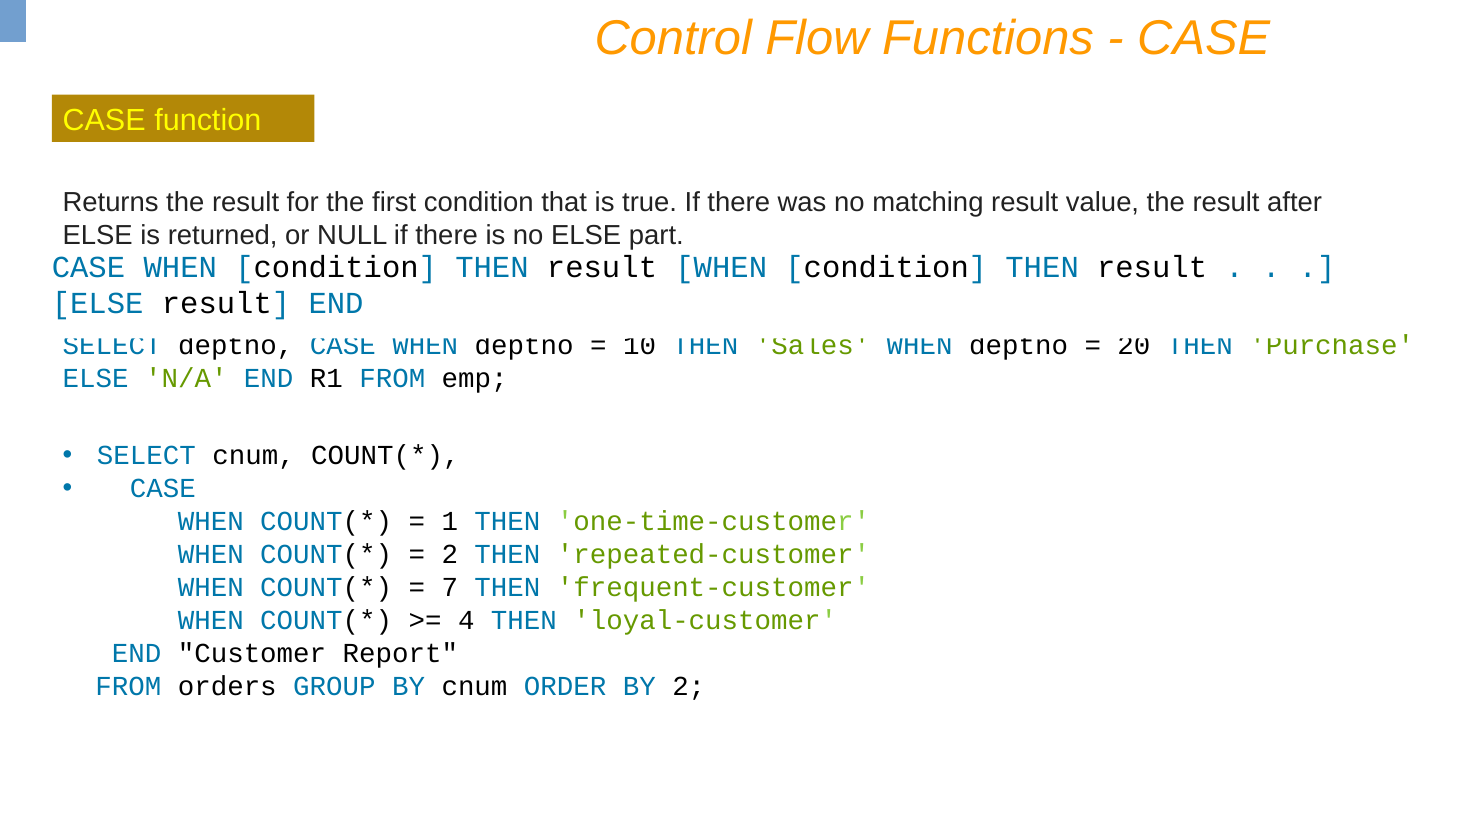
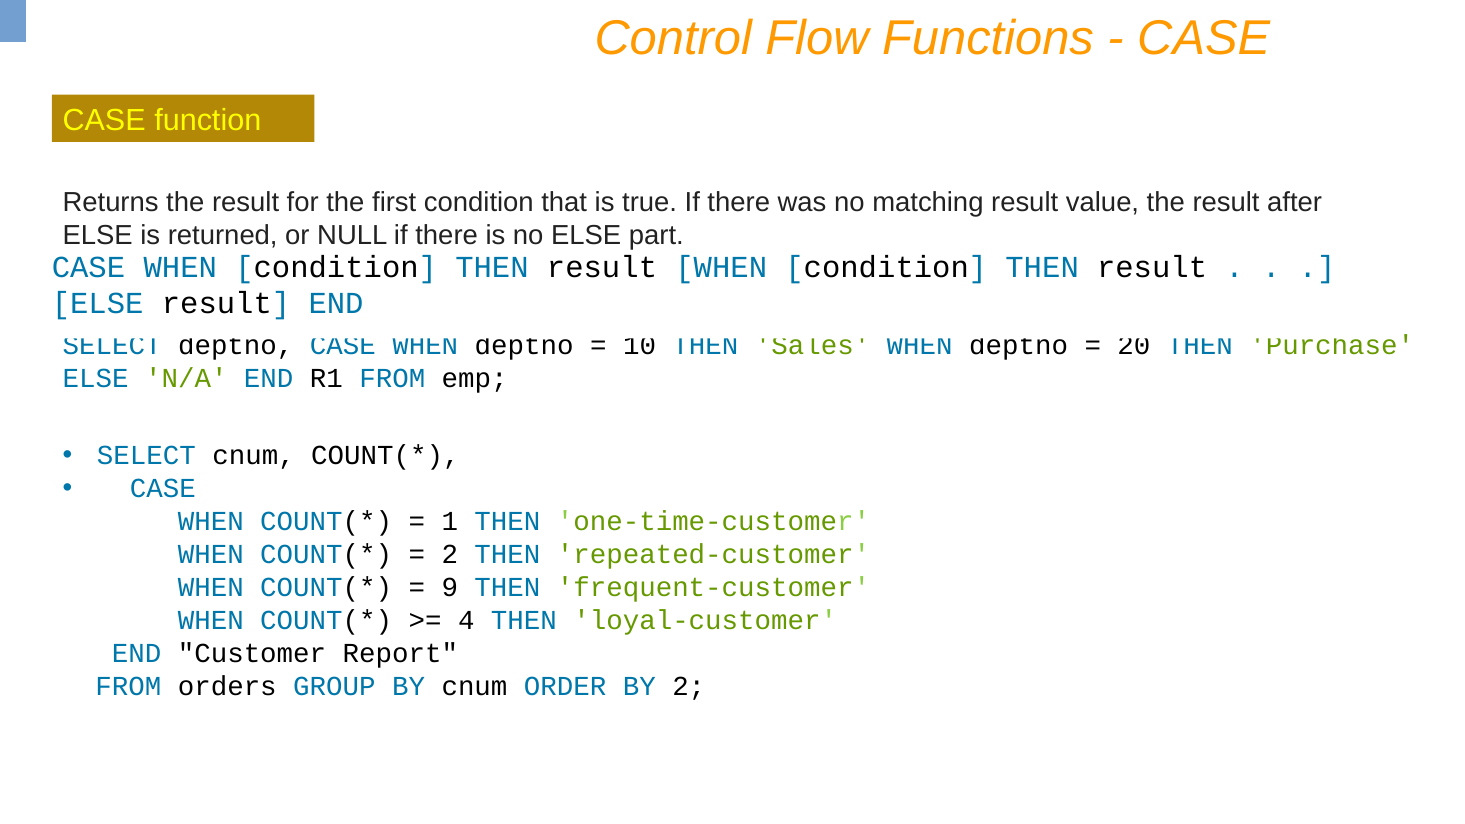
7: 7 -> 9
